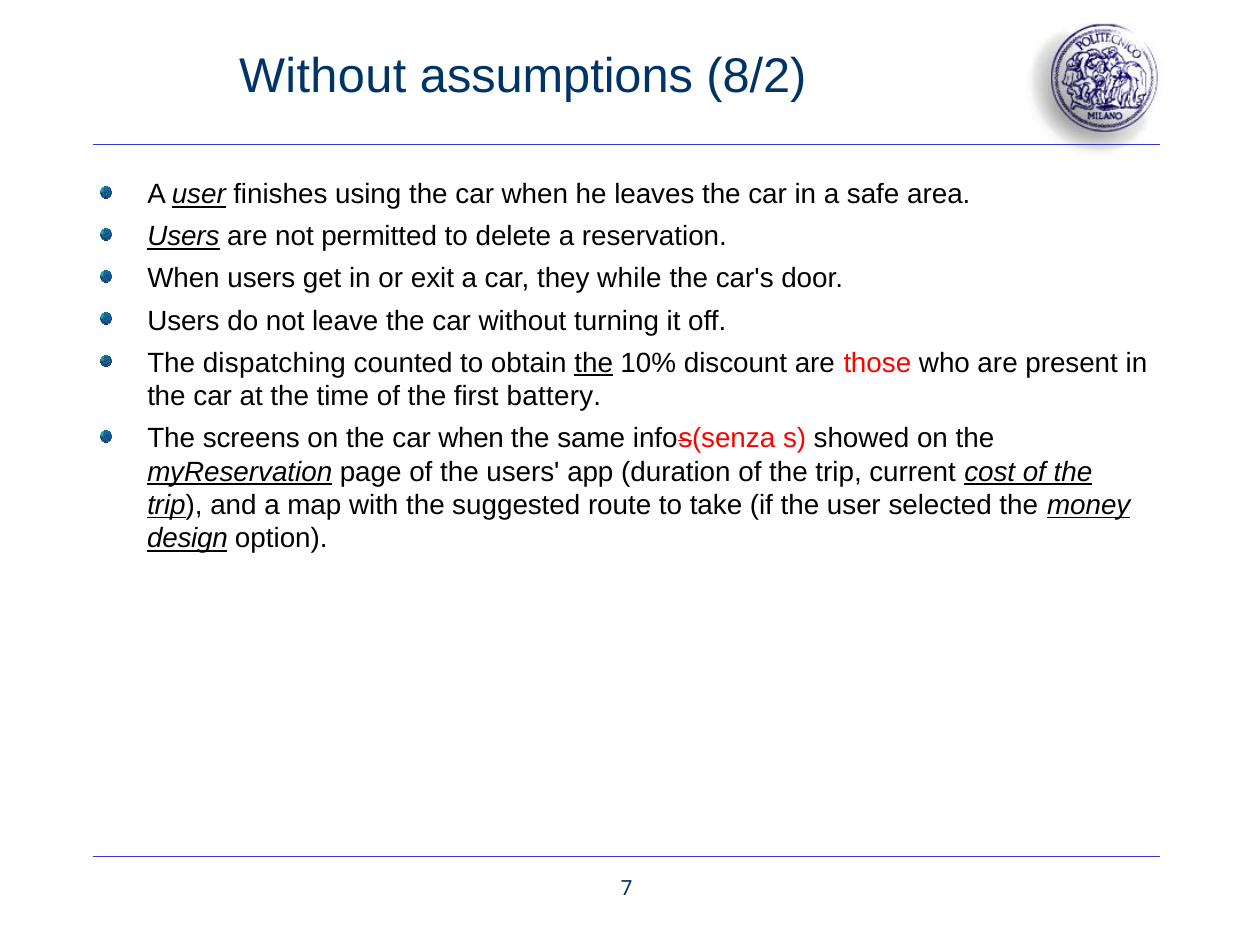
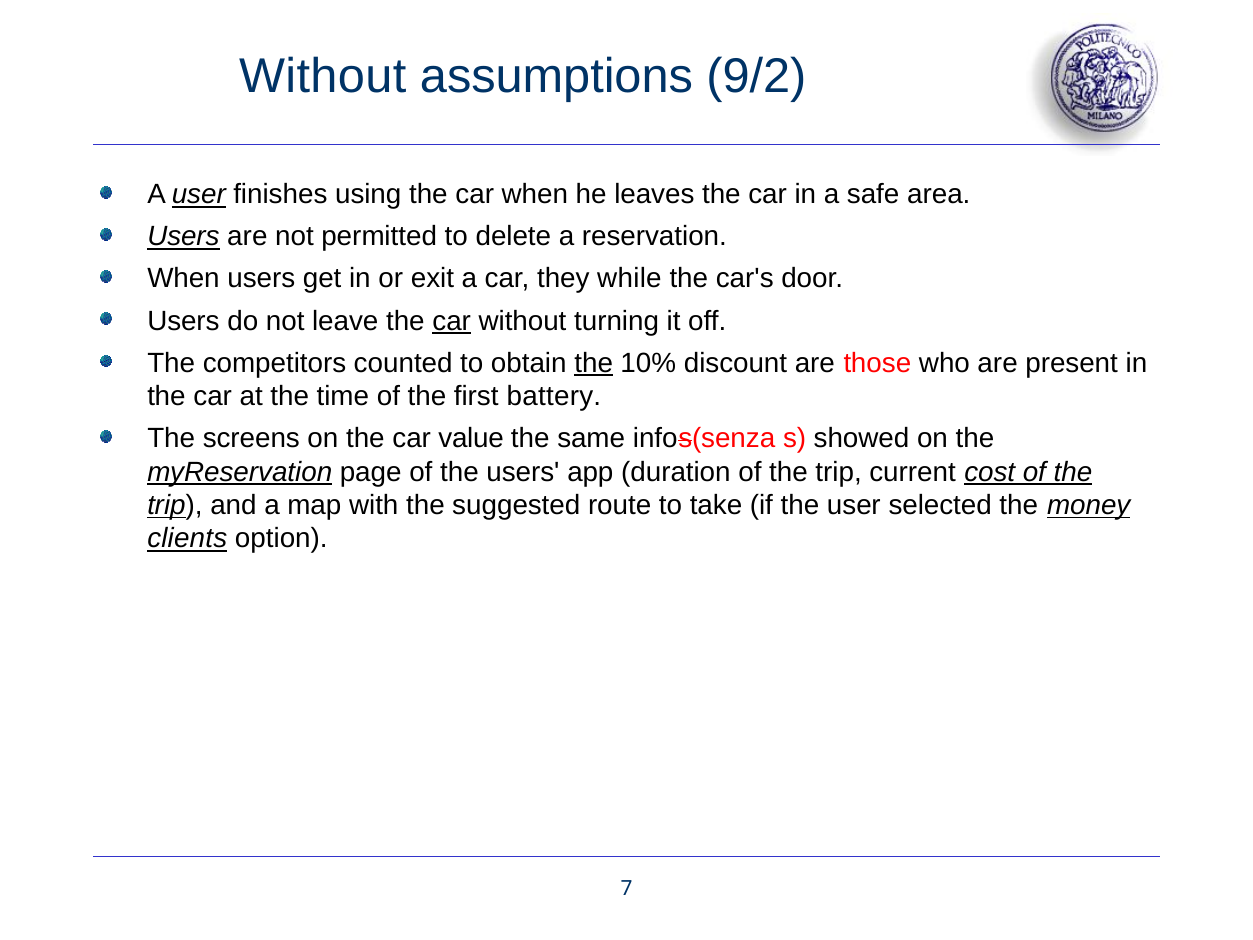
8/2: 8/2 -> 9/2
car at (452, 321) underline: none -> present
dispatching: dispatching -> competitors
on the car when: when -> value
design: design -> clients
